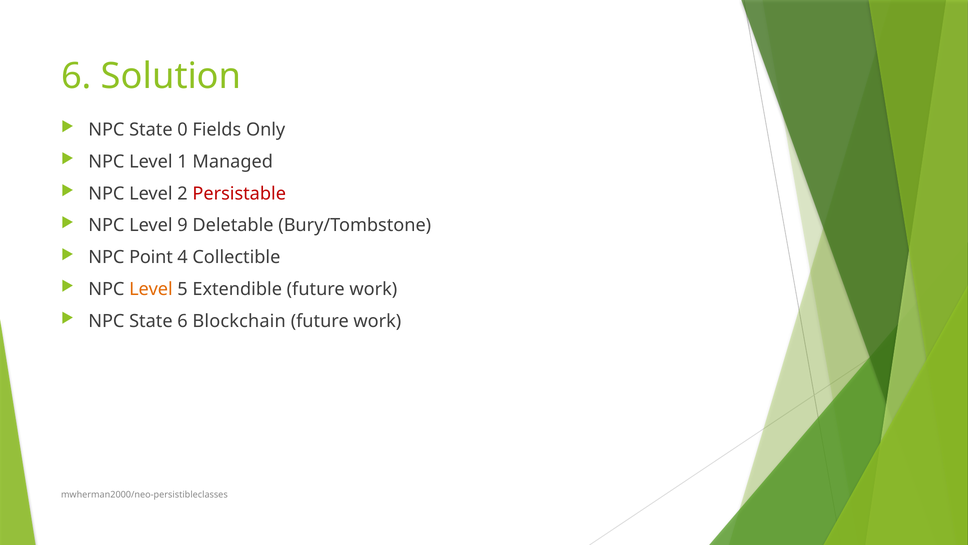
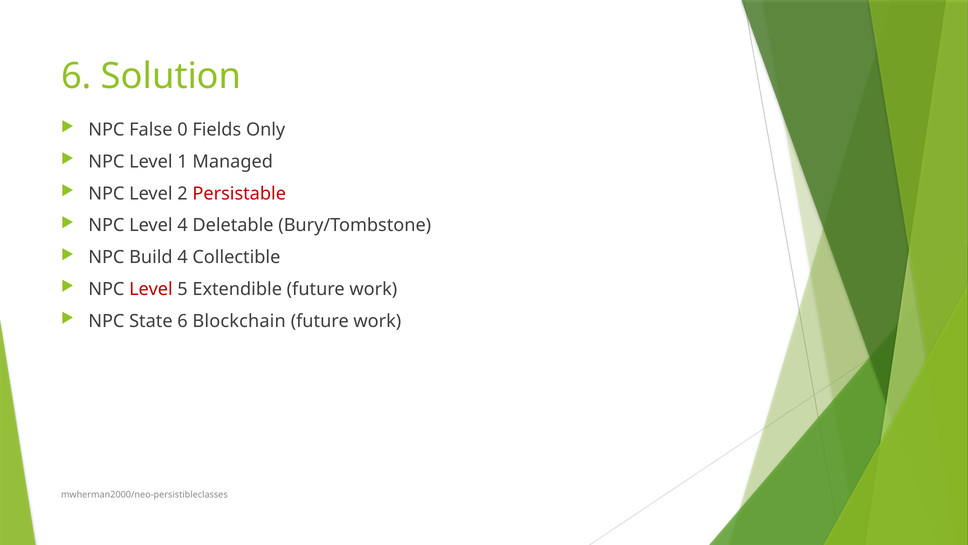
State at (151, 130): State -> False
Level 9: 9 -> 4
Point: Point -> Build
Level at (151, 289) colour: orange -> red
